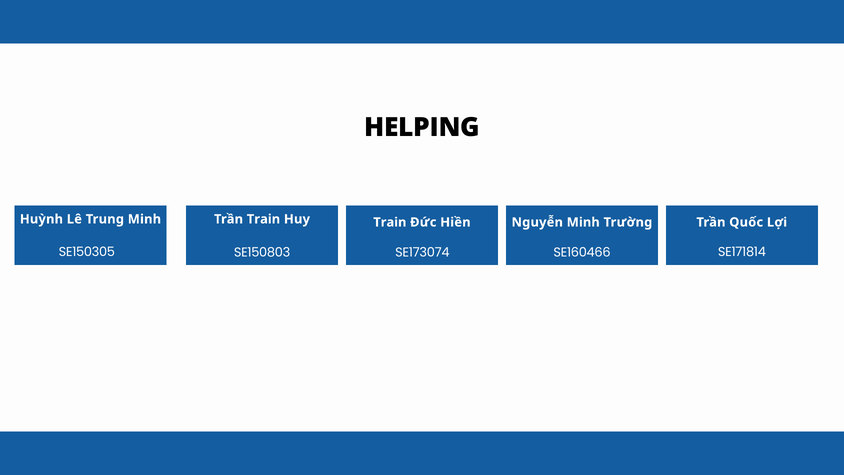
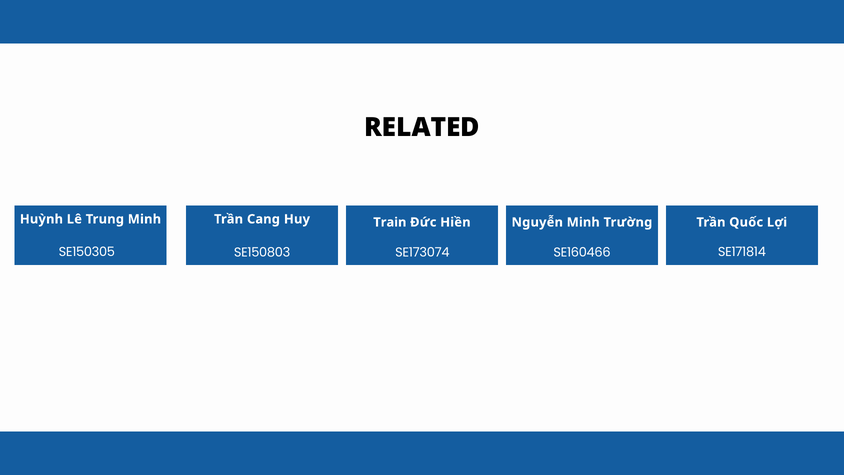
HELPING: HELPING -> RELATED
Trần Train: Train -> Cang
